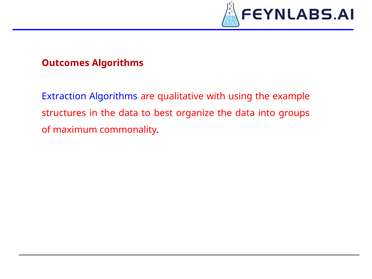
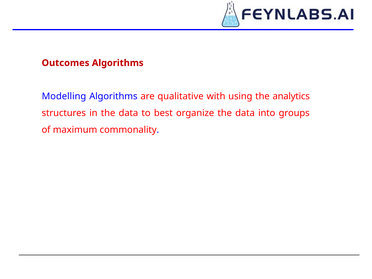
Extraction: Extraction -> Modelling
example: example -> analytics
